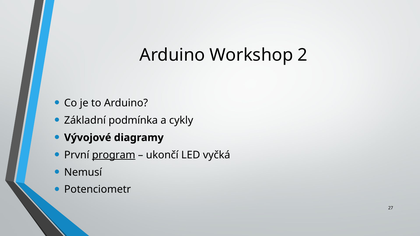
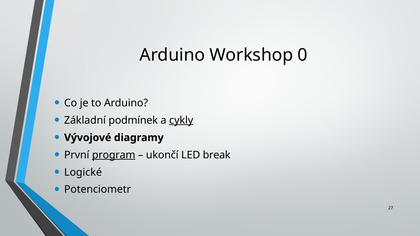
2: 2 -> 0
podmínka: podmínka -> podmínek
cykly underline: none -> present
vyčká: vyčká -> break
Nemusí: Nemusí -> Logické
